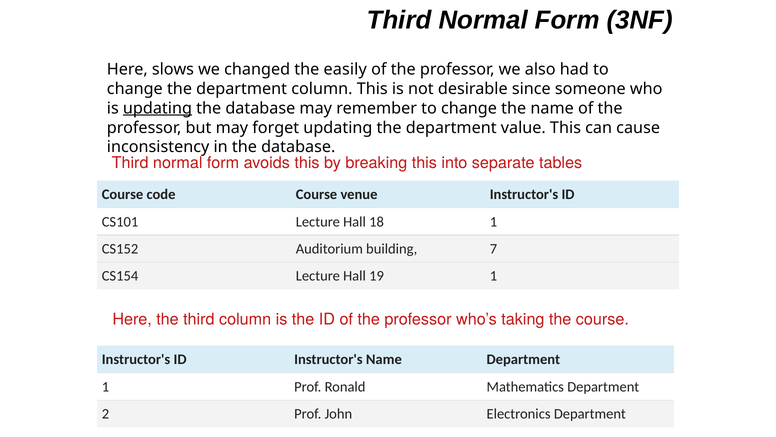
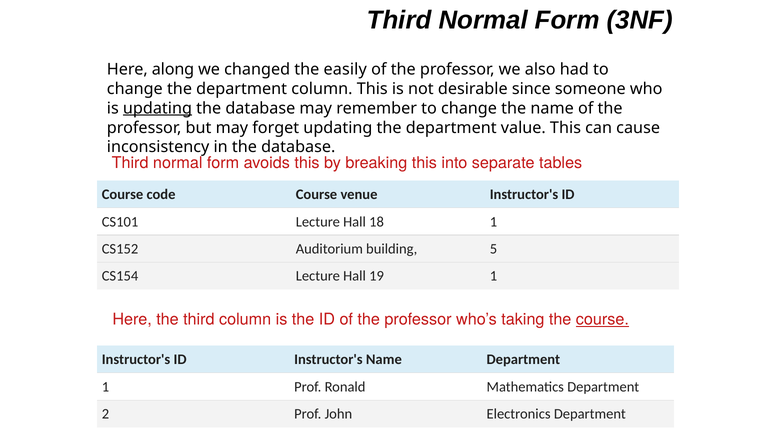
slows: slows -> along
7: 7 -> 5
course at (602, 319) underline: none -> present
